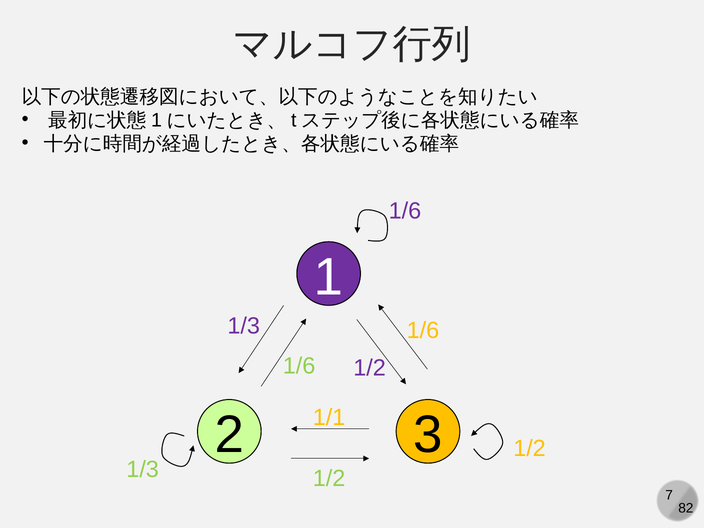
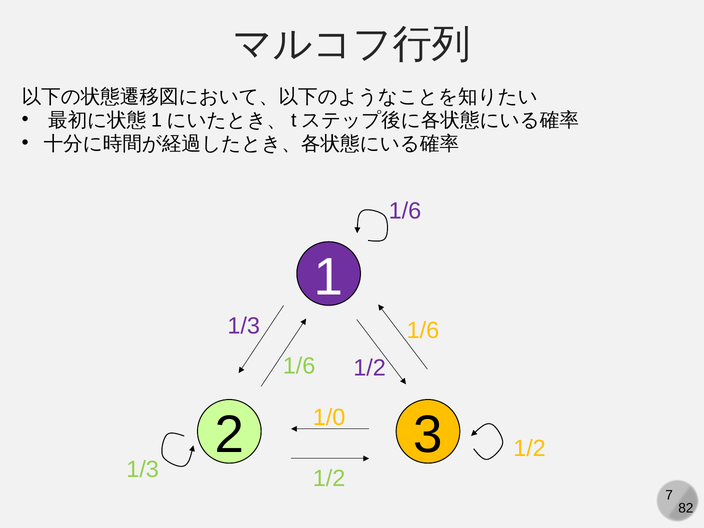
1/1: 1/1 -> 1/0
